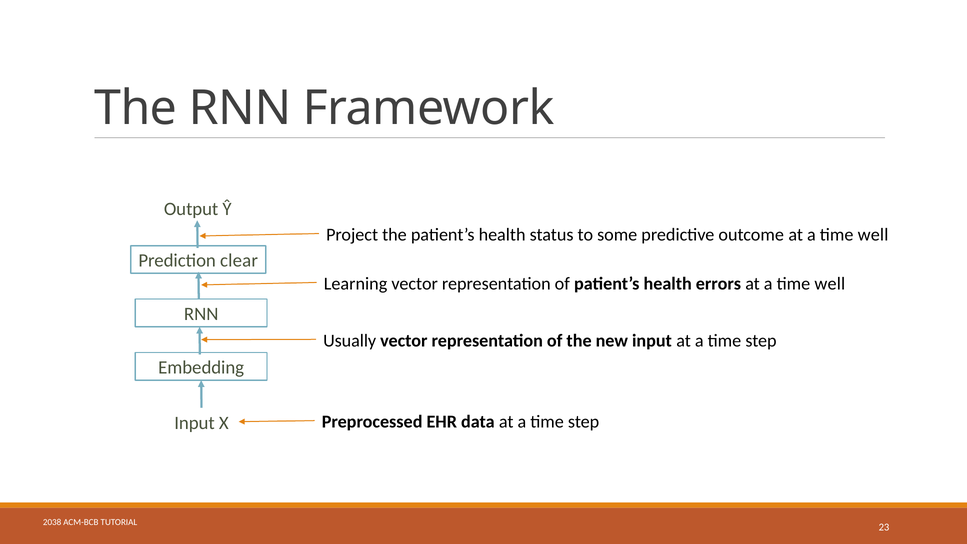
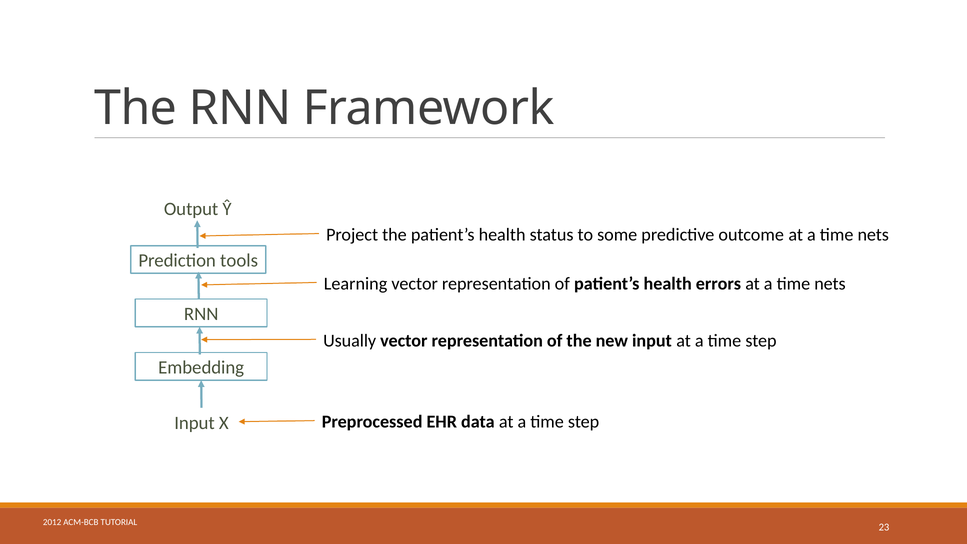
well at (873, 235): well -> nets
clear: clear -> tools
well at (830, 284): well -> nets
2038: 2038 -> 2012
